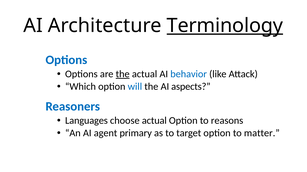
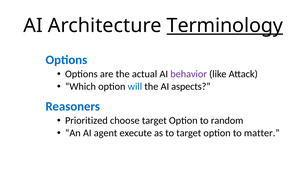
the at (123, 74) underline: present -> none
behavior colour: blue -> purple
Languages: Languages -> Prioritized
choose actual: actual -> target
reasons: reasons -> random
primary: primary -> execute
